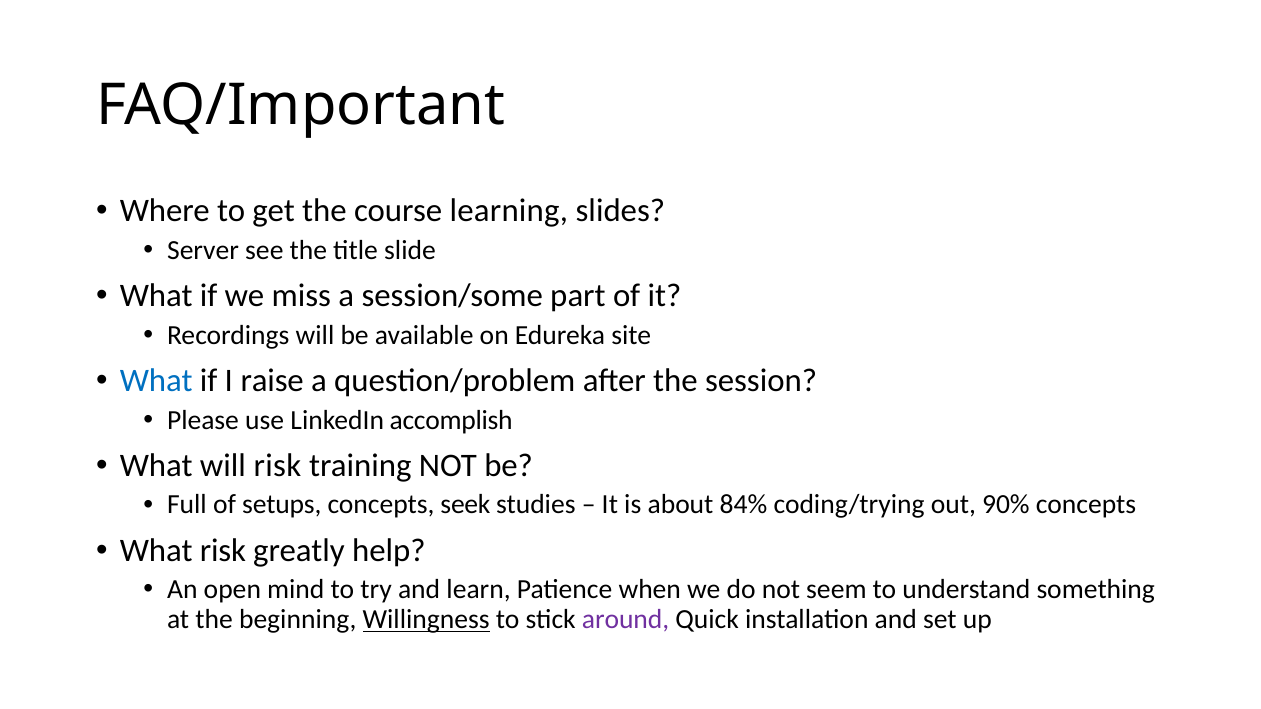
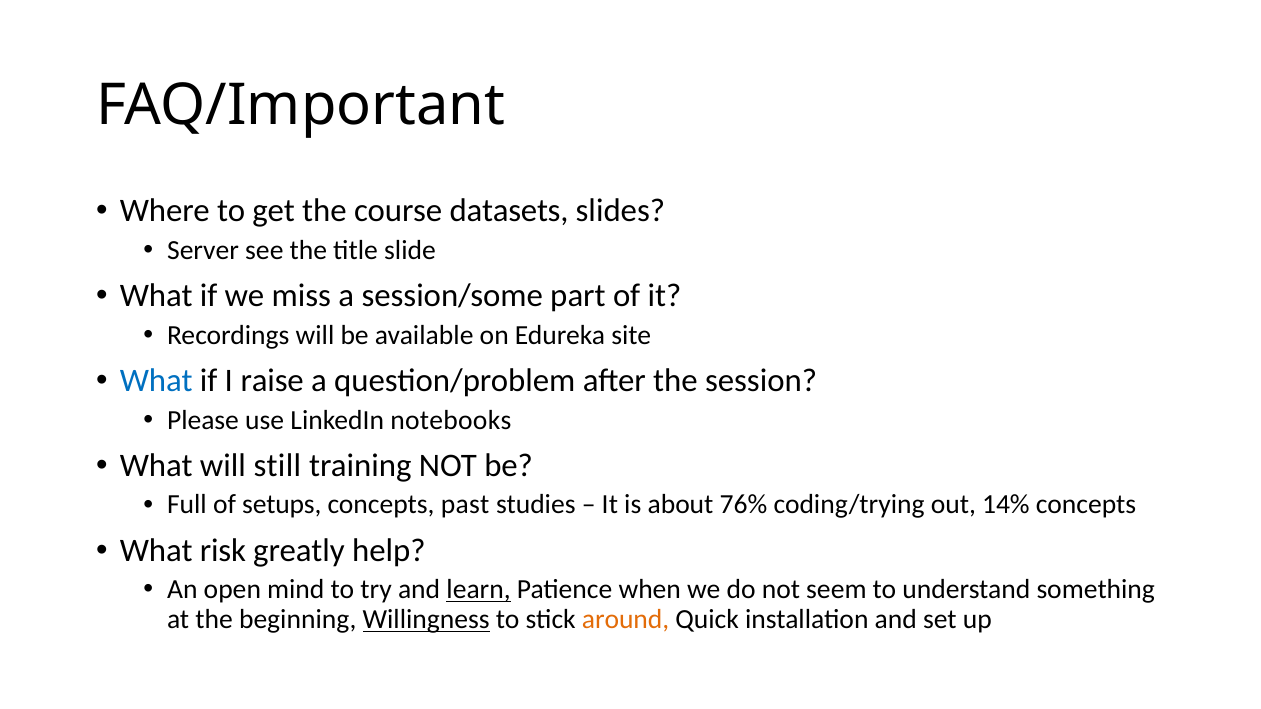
learning: learning -> datasets
accomplish: accomplish -> notebooks
will risk: risk -> still
seek: seek -> past
84%: 84% -> 76%
90%: 90% -> 14%
learn underline: none -> present
around colour: purple -> orange
